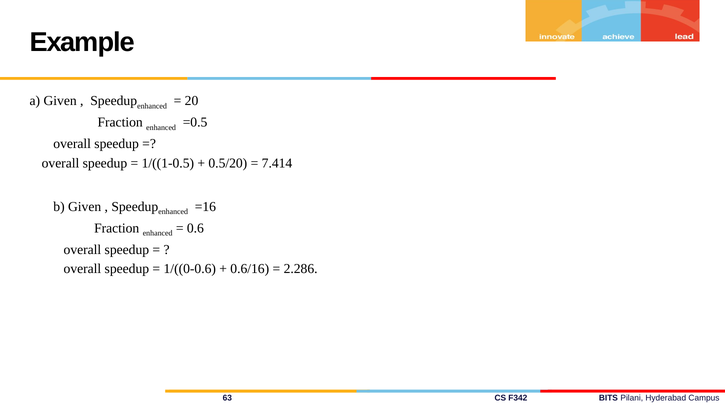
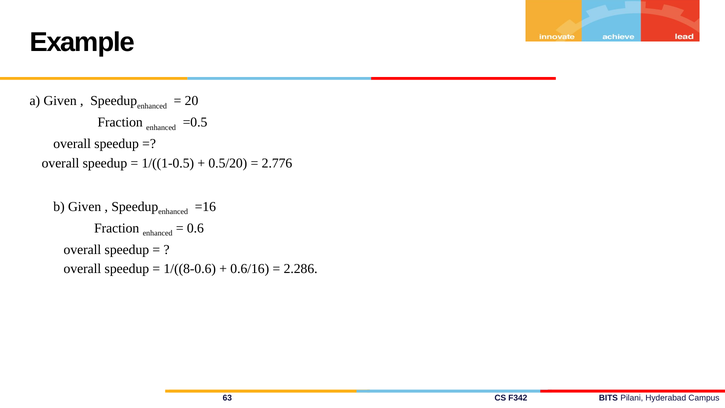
7.414: 7.414 -> 2.776
1/((0-0.6: 1/((0-0.6 -> 1/((8-0.6
